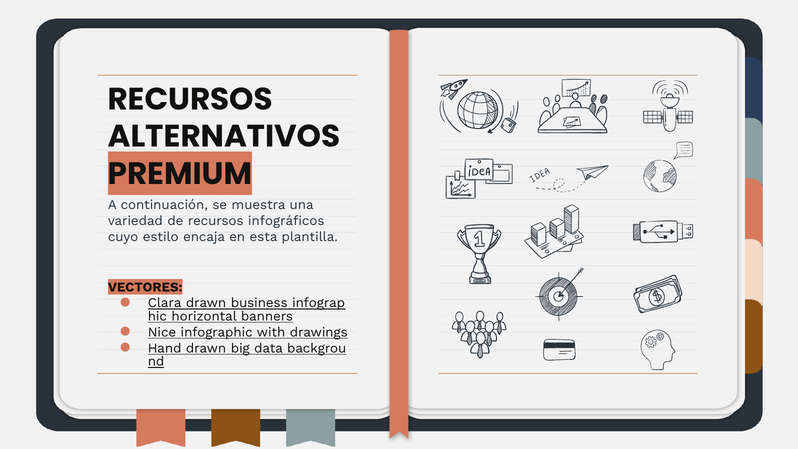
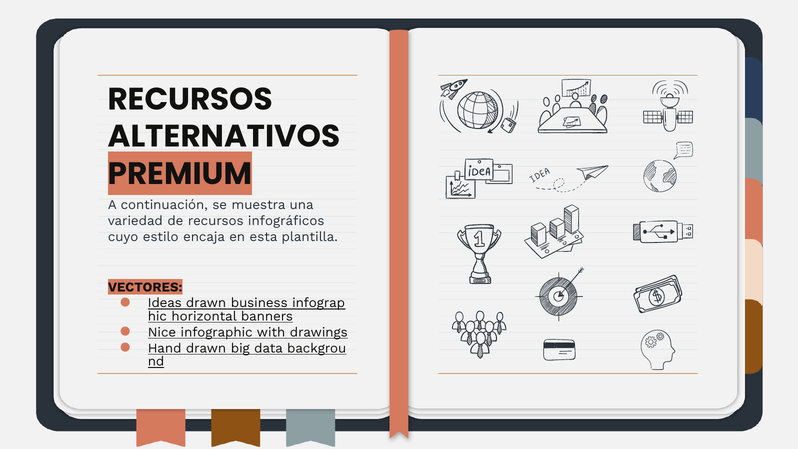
Clara: Clara -> Ideas
